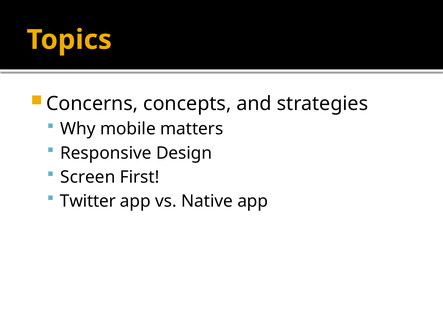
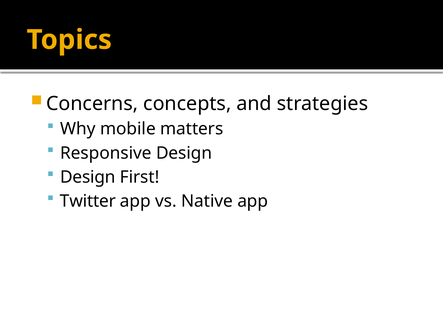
Screen at (88, 177): Screen -> Design
